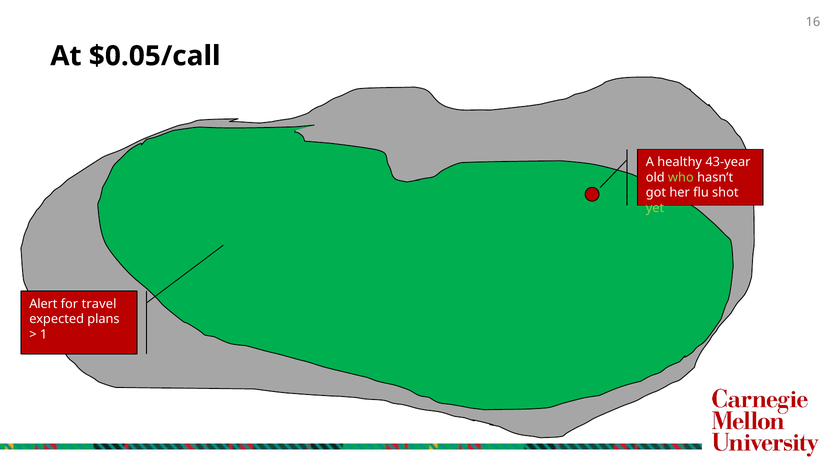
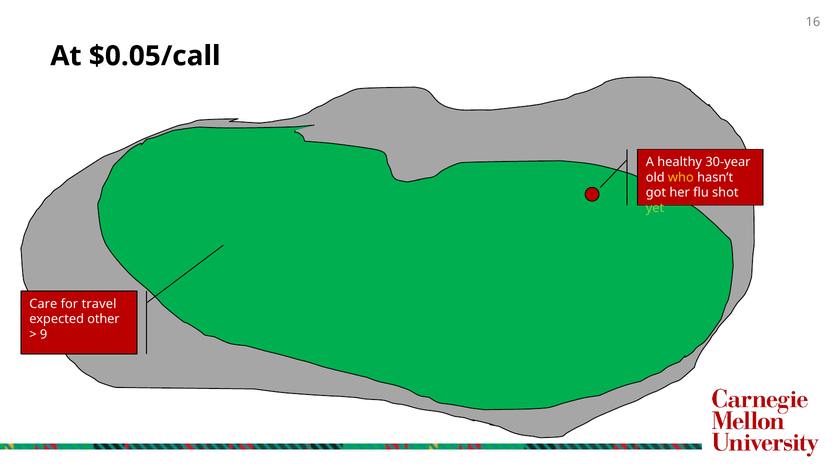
43-year: 43-year -> 30-year
who colour: light green -> yellow
Alert: Alert -> Care
plans: plans -> other
1: 1 -> 9
